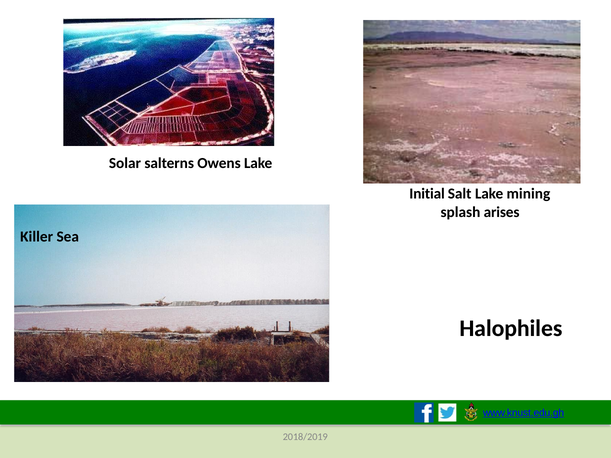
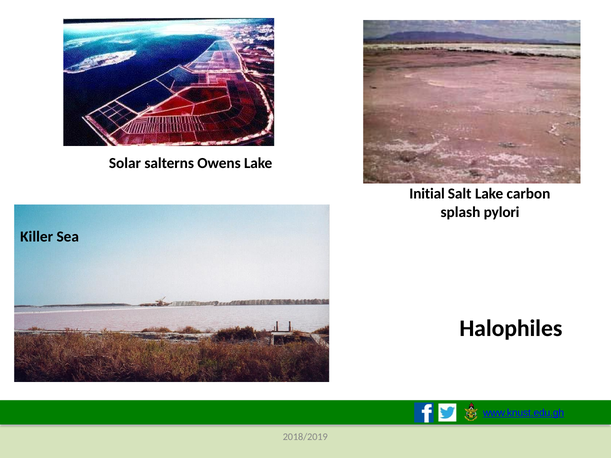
mining: mining -> carbon
arises: arises -> pylori
